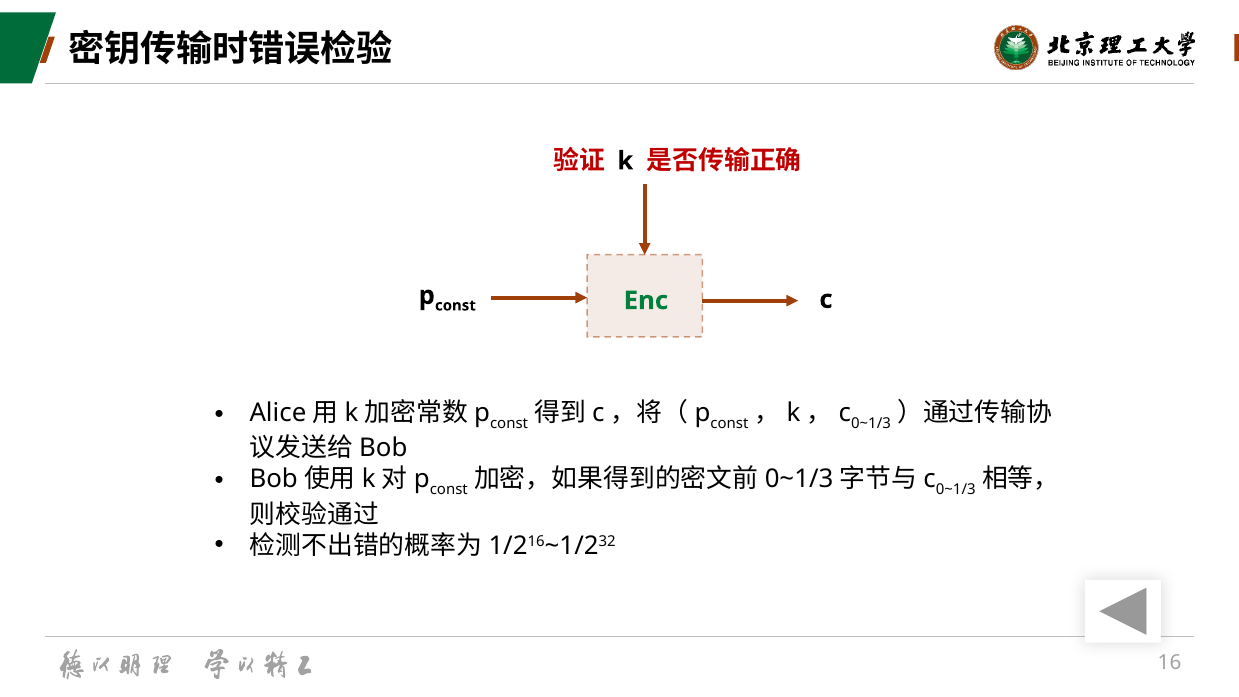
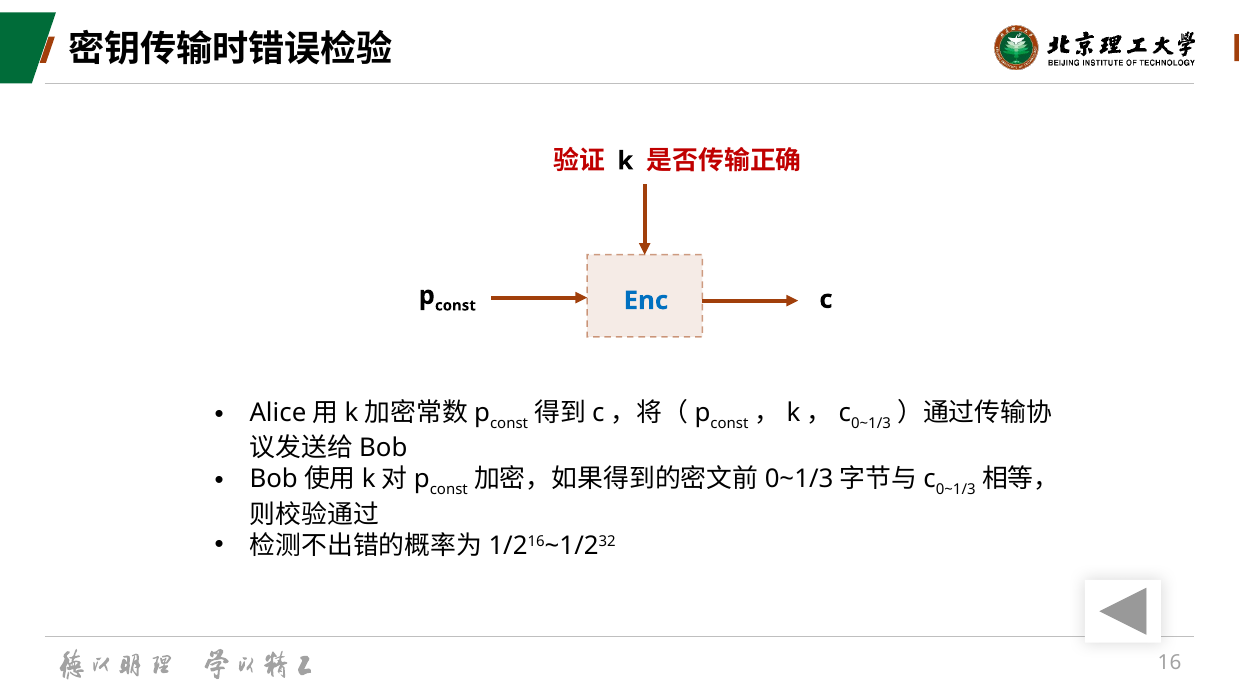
Enc colour: green -> blue
